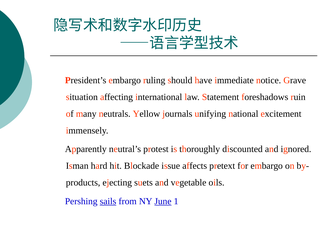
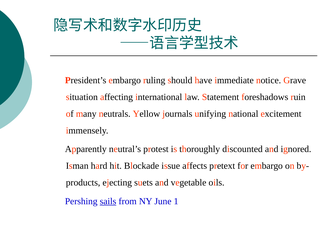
June underline: present -> none
